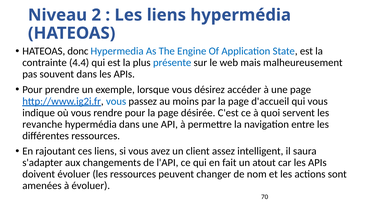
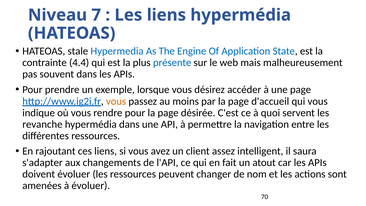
2: 2 -> 7
donc: donc -> stale
vous at (116, 101) colour: blue -> orange
